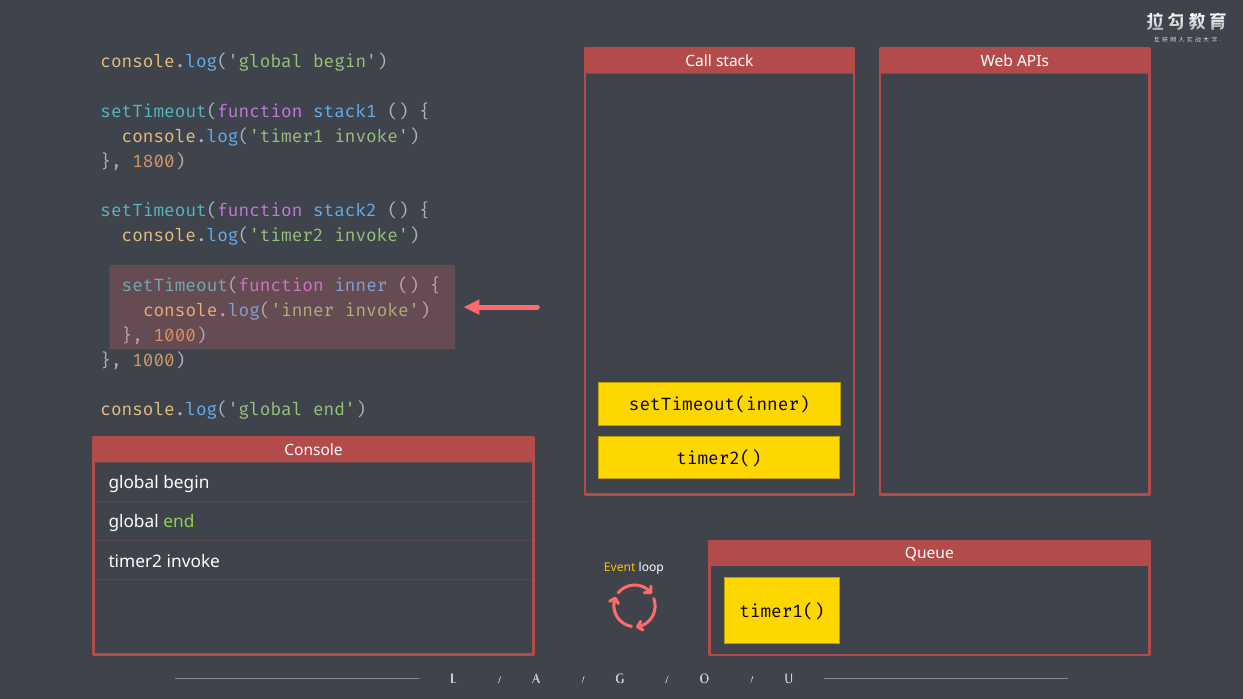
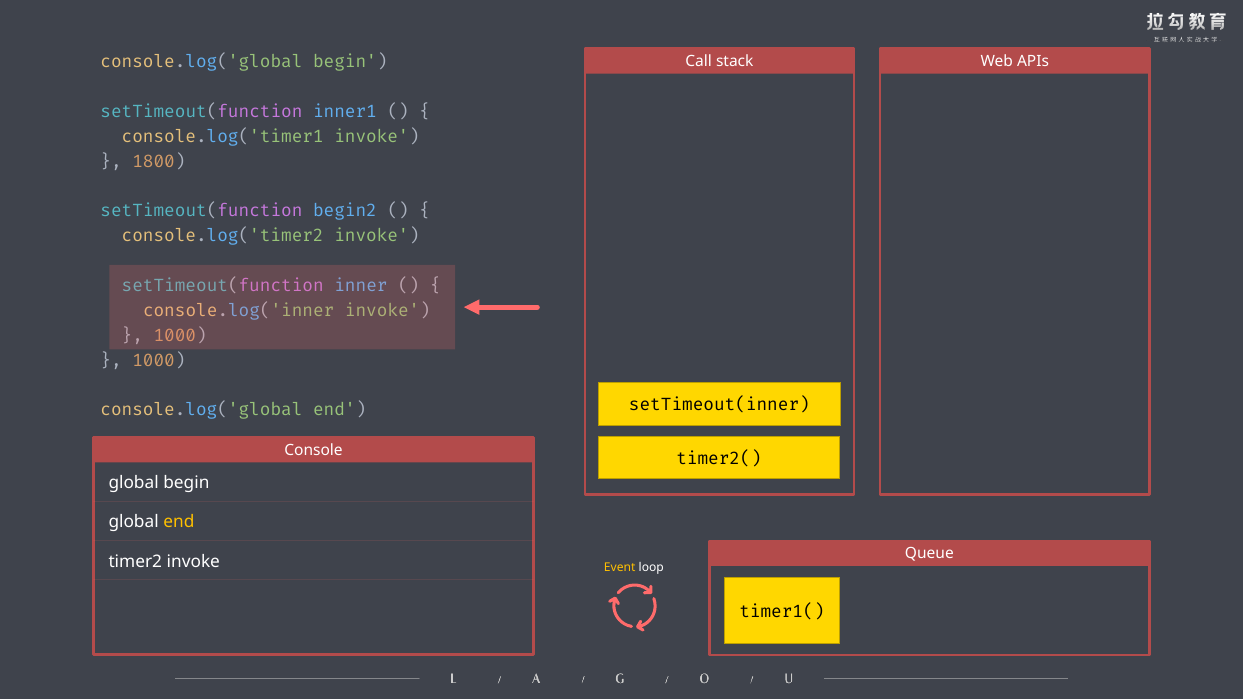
stack1: stack1 -> inner1
stack2: stack2 -> begin2
end at (179, 522) colour: light green -> yellow
